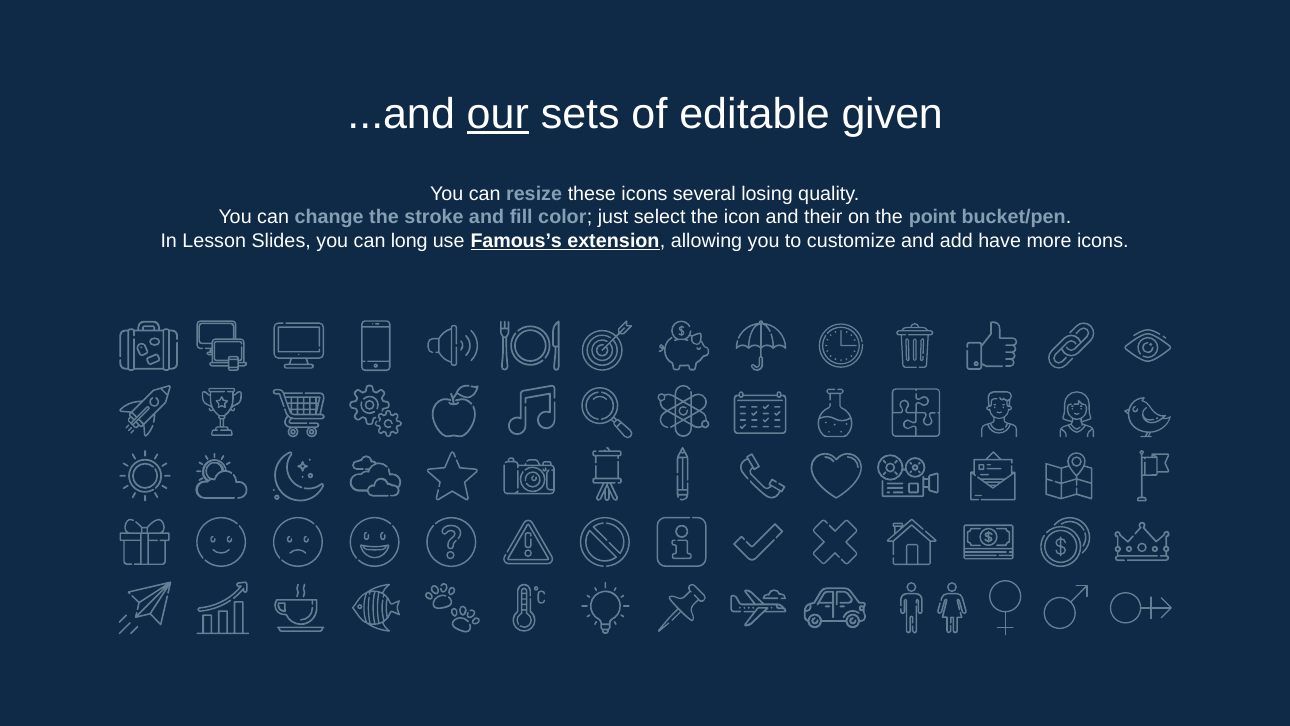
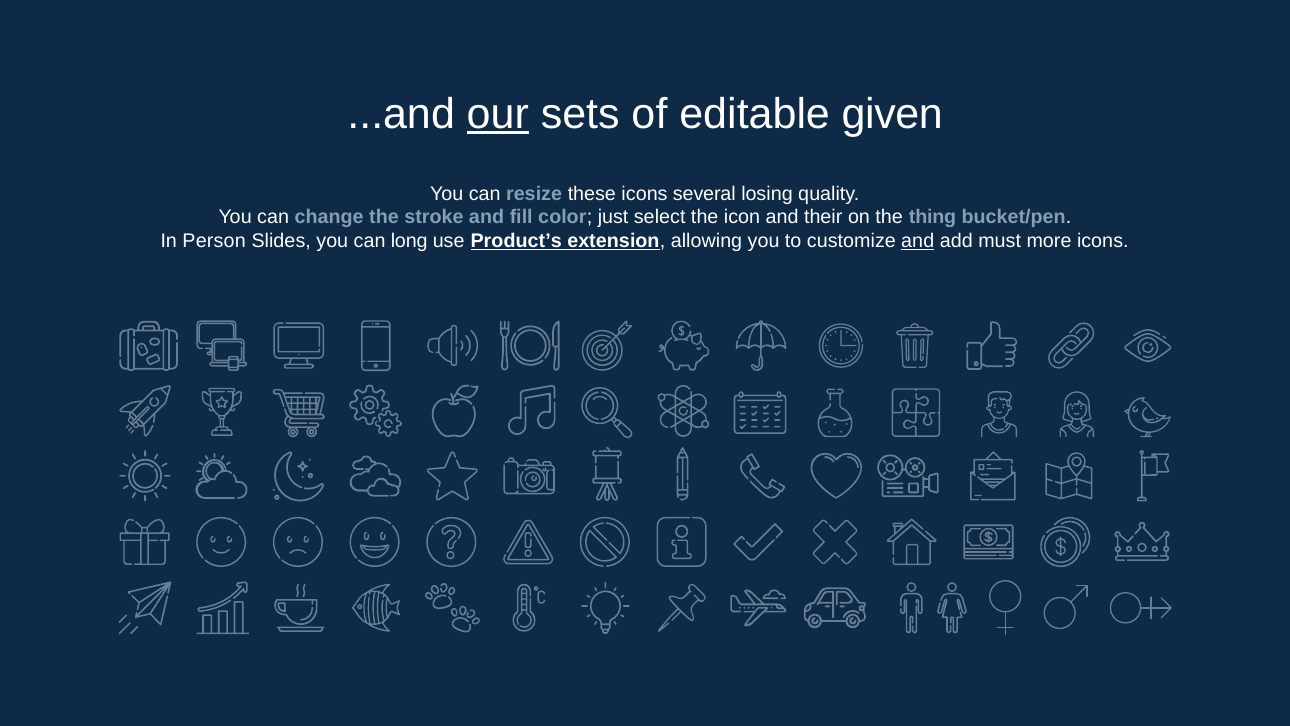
point: point -> thing
Lesson: Lesson -> Person
Famous’s: Famous’s -> Product’s
and at (918, 241) underline: none -> present
have: have -> must
